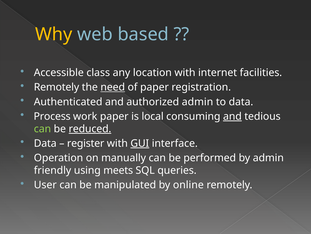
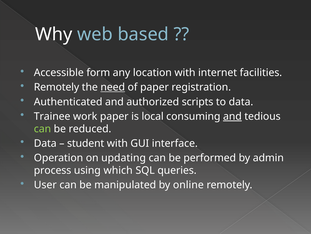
Why colour: yellow -> white
class: class -> form
authorized admin: admin -> scripts
Process: Process -> Trainee
reduced underline: present -> none
register: register -> student
GUI underline: present -> none
manually: manually -> updating
friendly: friendly -> process
meets: meets -> which
